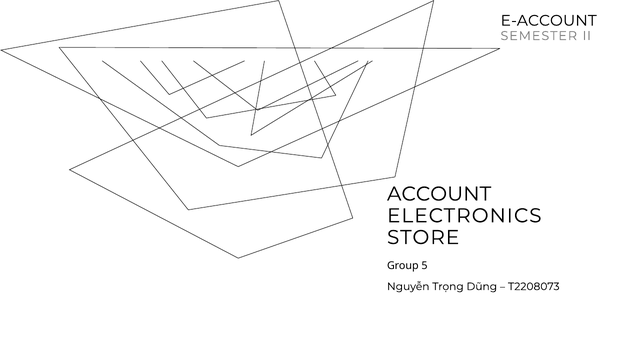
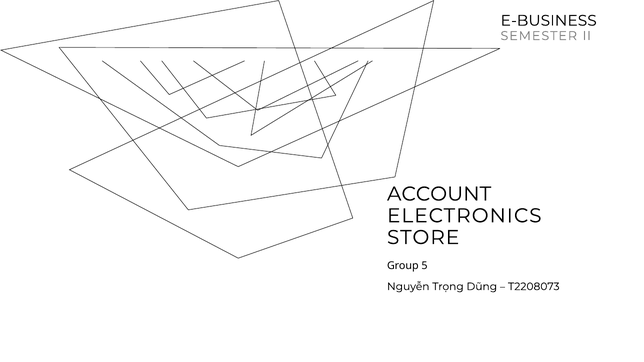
E-ACCOUNT: E-ACCOUNT -> E-BUSINESS
